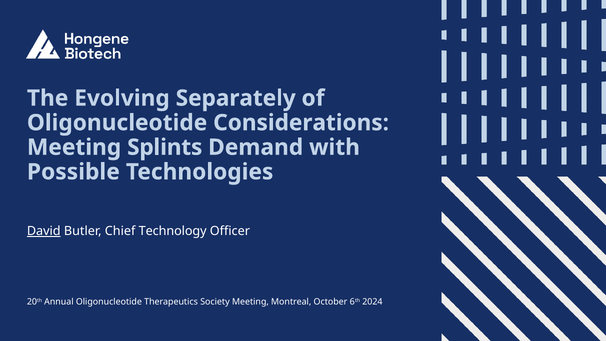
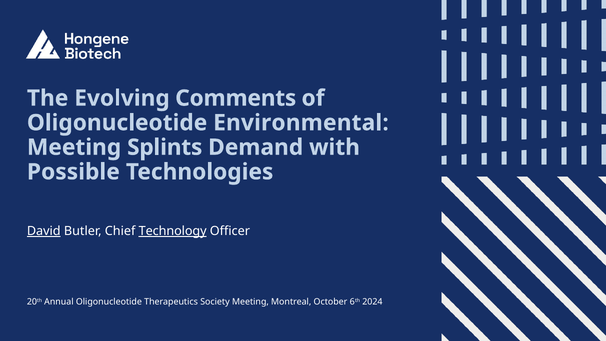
Separately: Separately -> Comments
Considerations: Considerations -> Environmental
Technology underline: none -> present
